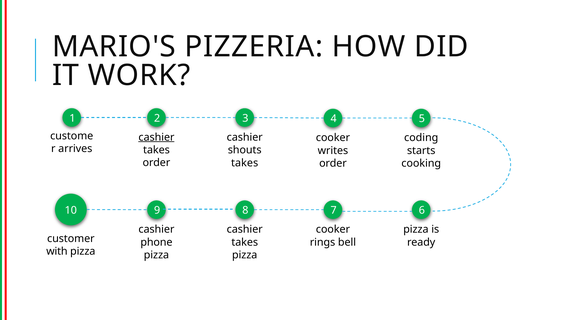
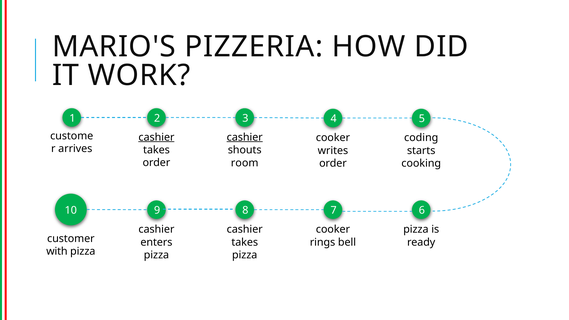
cashier at (245, 137) underline: none -> present
takes at (245, 163): takes -> room
phone: phone -> enters
